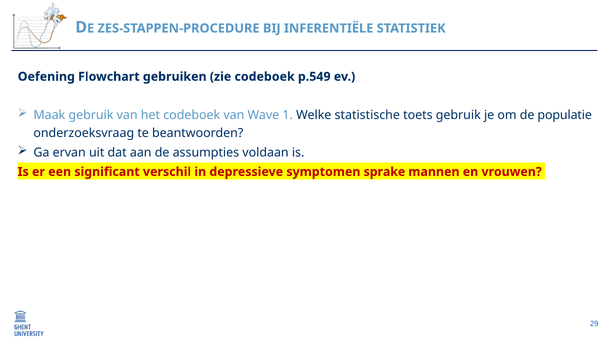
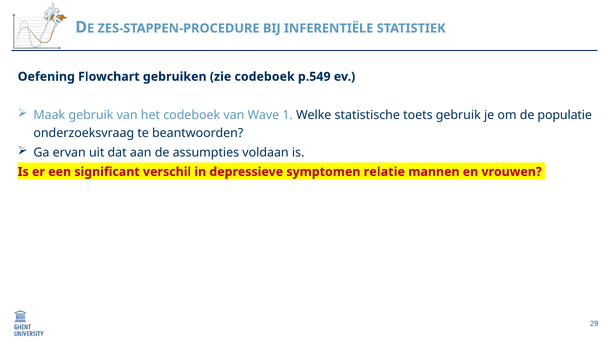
sprake: sprake -> relatie
